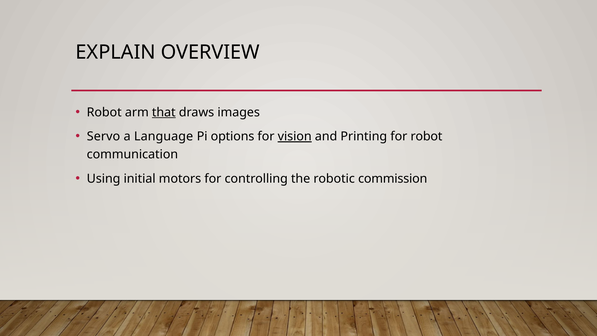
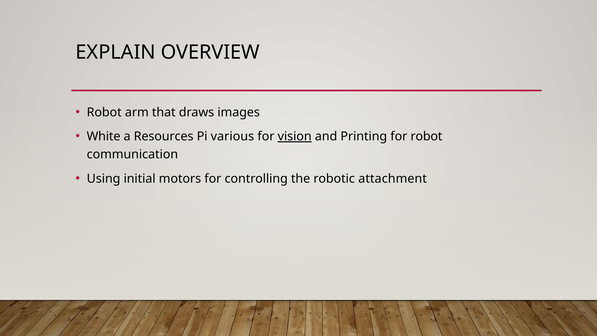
that underline: present -> none
Servo: Servo -> White
Language: Language -> Resources
options: options -> various
commission: commission -> attachment
